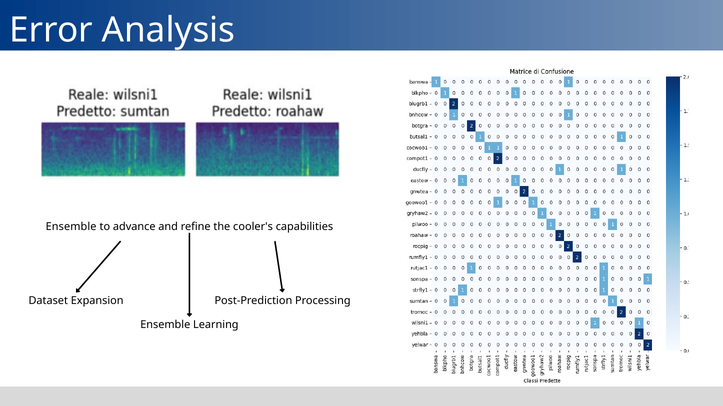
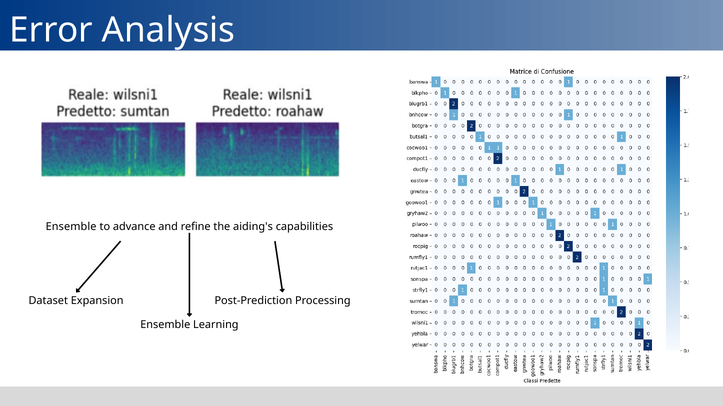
cooler's: cooler's -> aiding's
